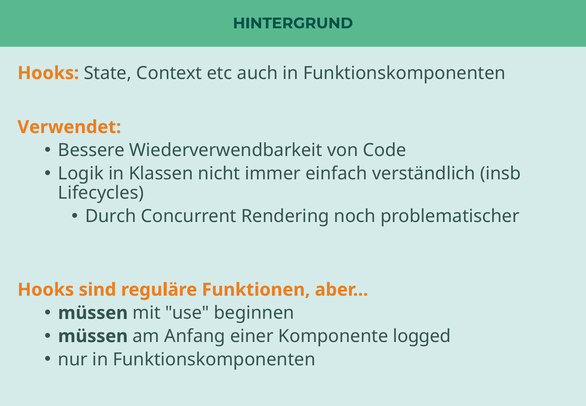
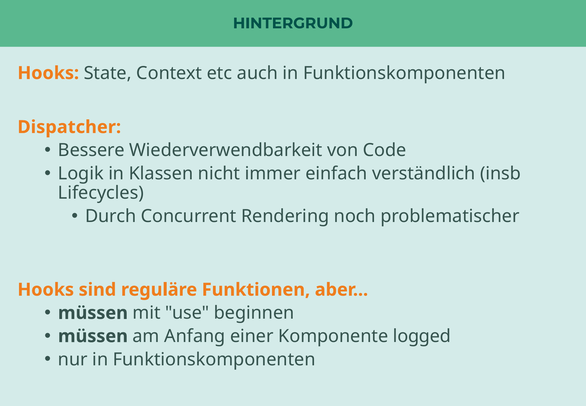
Verwendet: Verwendet -> Dispatcher
